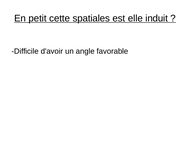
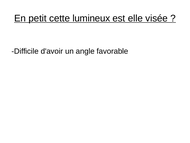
spatiales: spatiales -> lumineux
induit: induit -> visée
